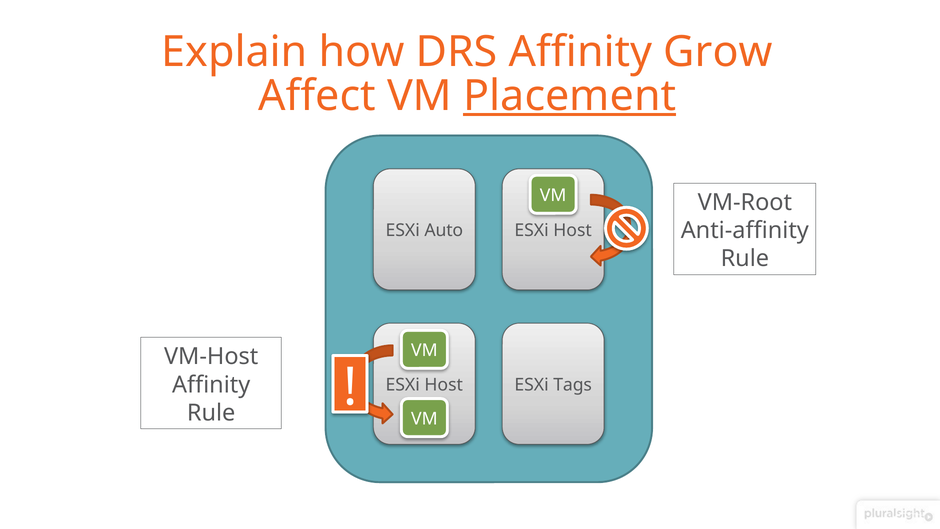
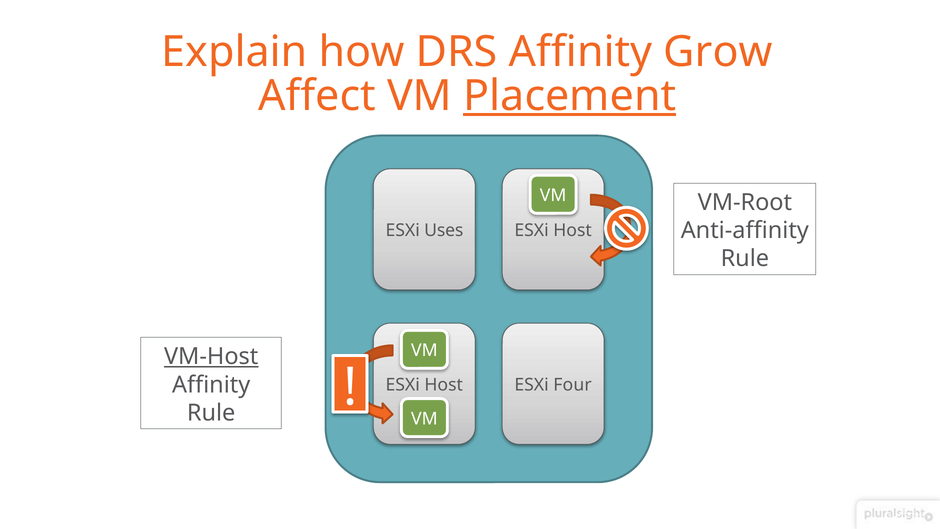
Auto: Auto -> Uses
VM-Host underline: none -> present
Tags: Tags -> Four
